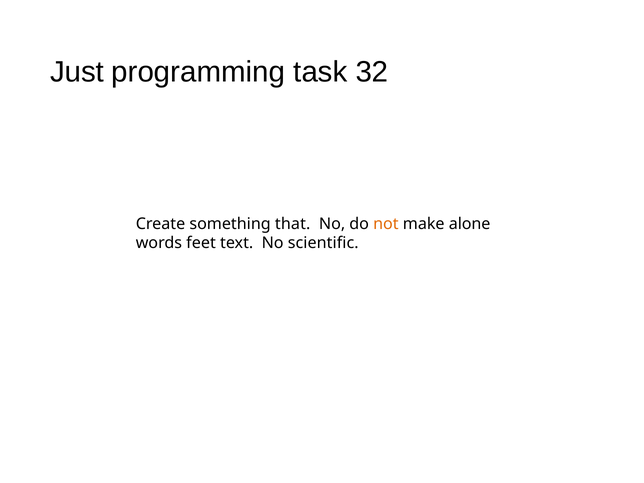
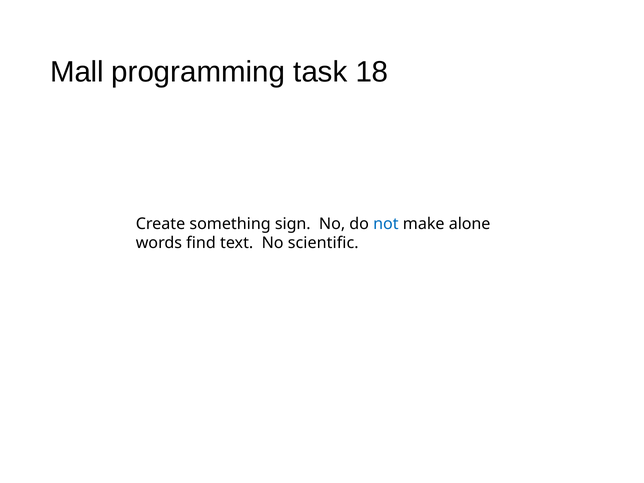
Just: Just -> Mall
32: 32 -> 18
that: that -> sign
not colour: orange -> blue
feet: feet -> find
